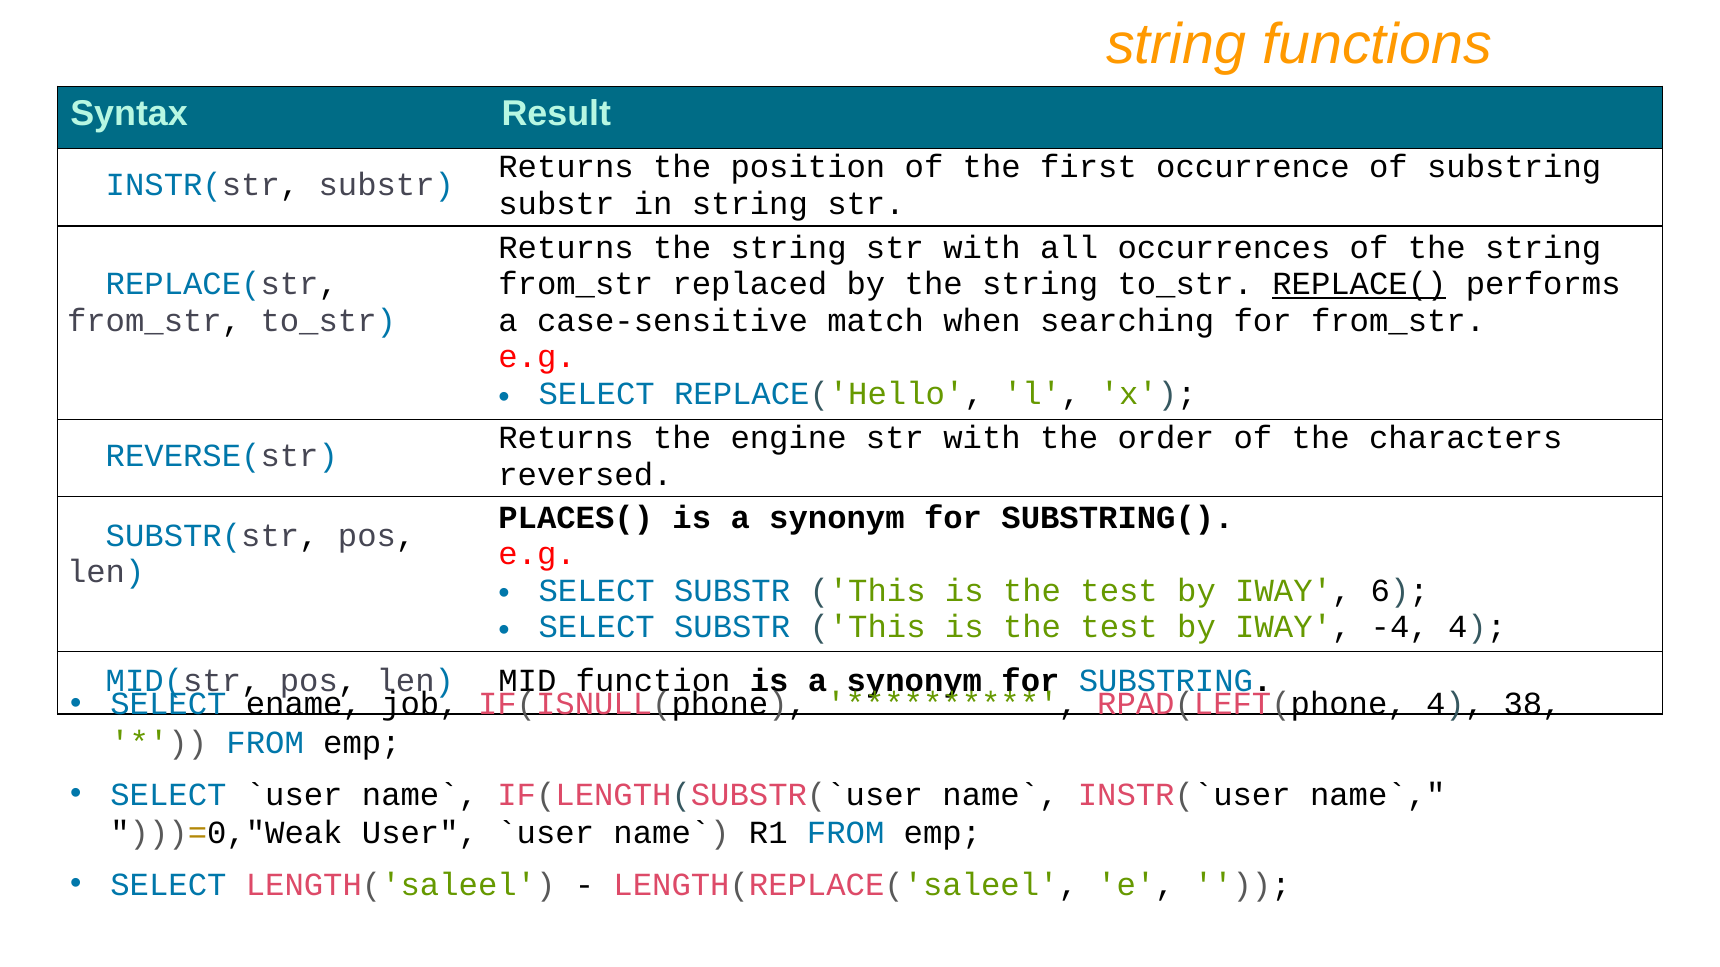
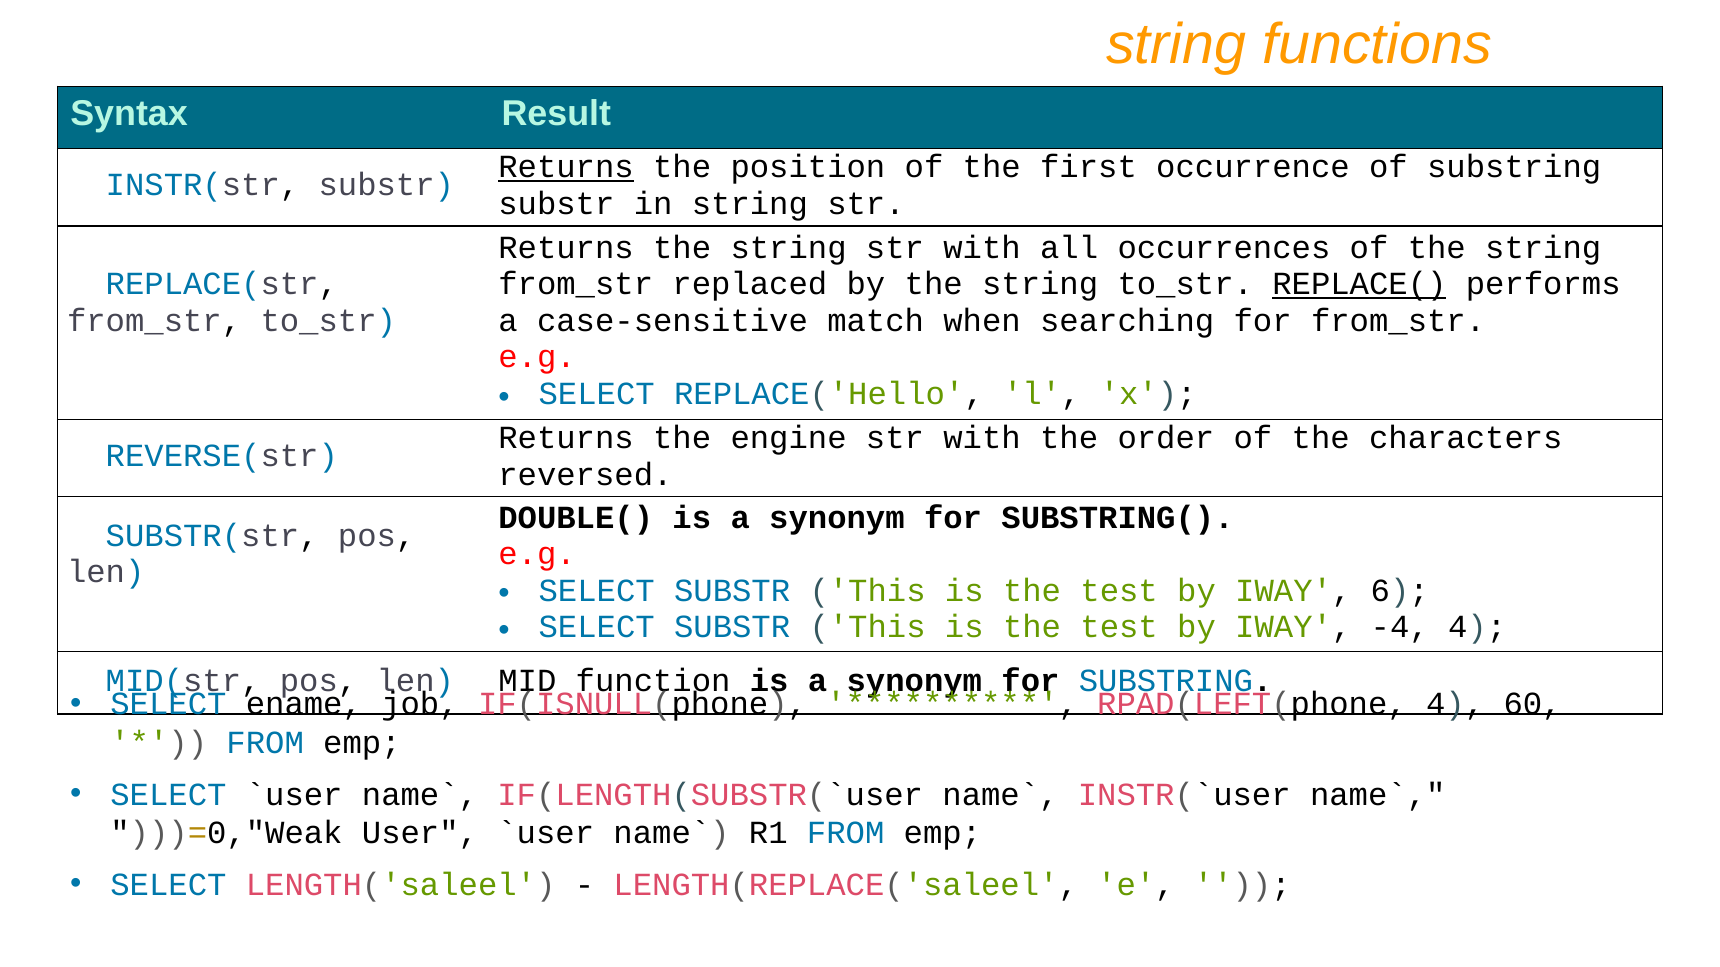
Returns at (566, 167) underline: none -> present
PLACES(: PLACES( -> DOUBLE(
38: 38 -> 60
